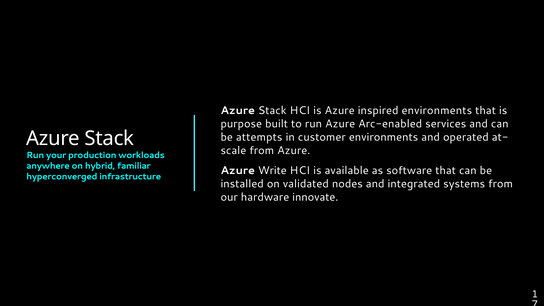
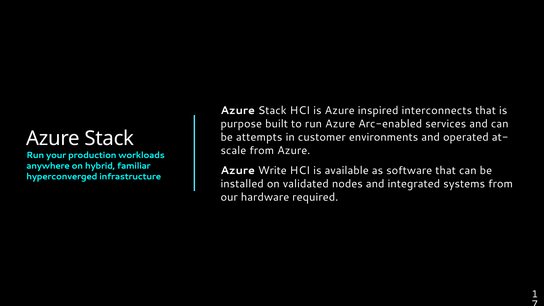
inspired environments: environments -> interconnects
innovate: innovate -> required
